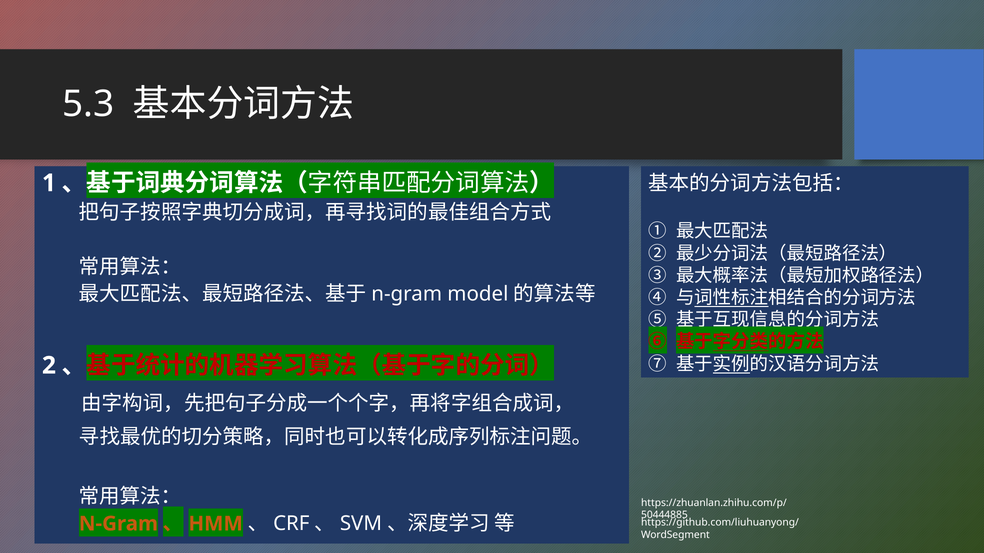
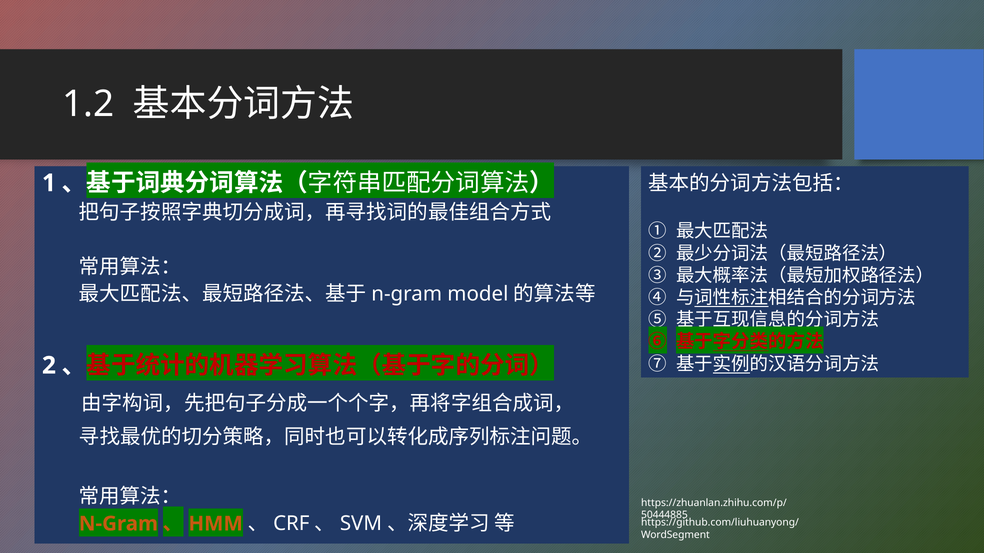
5.3: 5.3 -> 1.2
